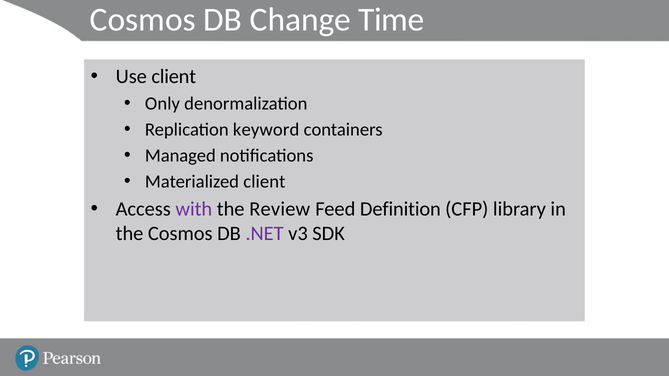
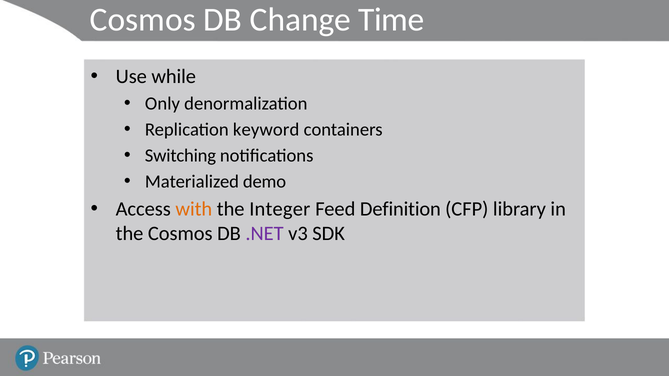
Use client: client -> while
Managed: Managed -> Switching
Materialized client: client -> demo
with colour: purple -> orange
Review: Review -> Integer
